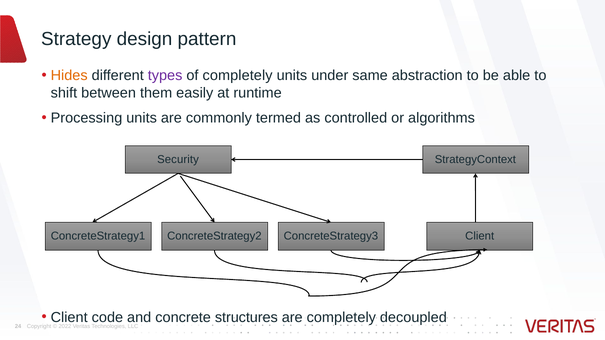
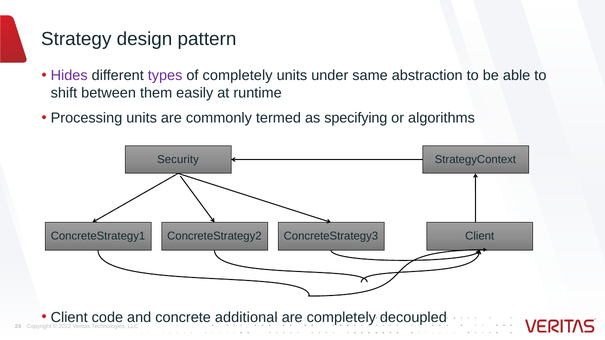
Hides colour: orange -> purple
controlled: controlled -> specifying
structures: structures -> additional
